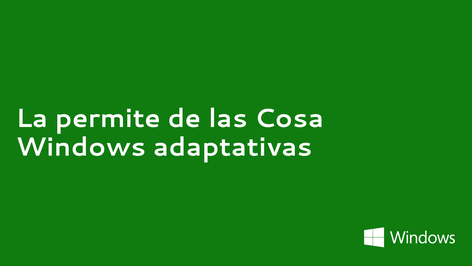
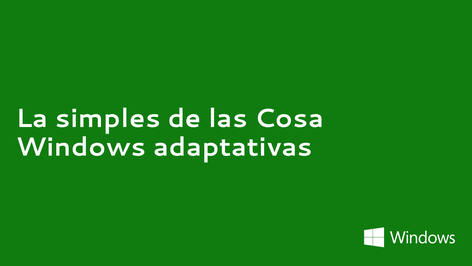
permite: permite -> simples
